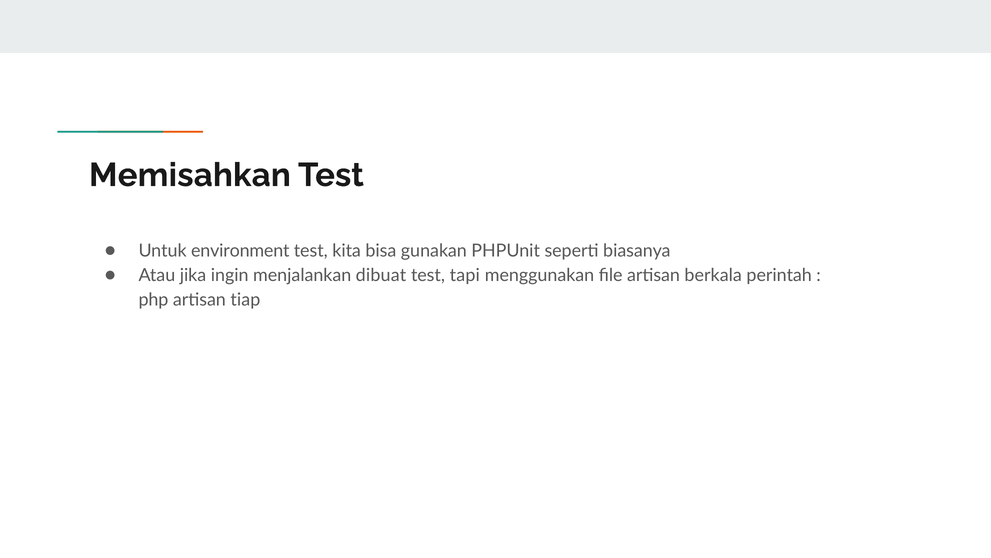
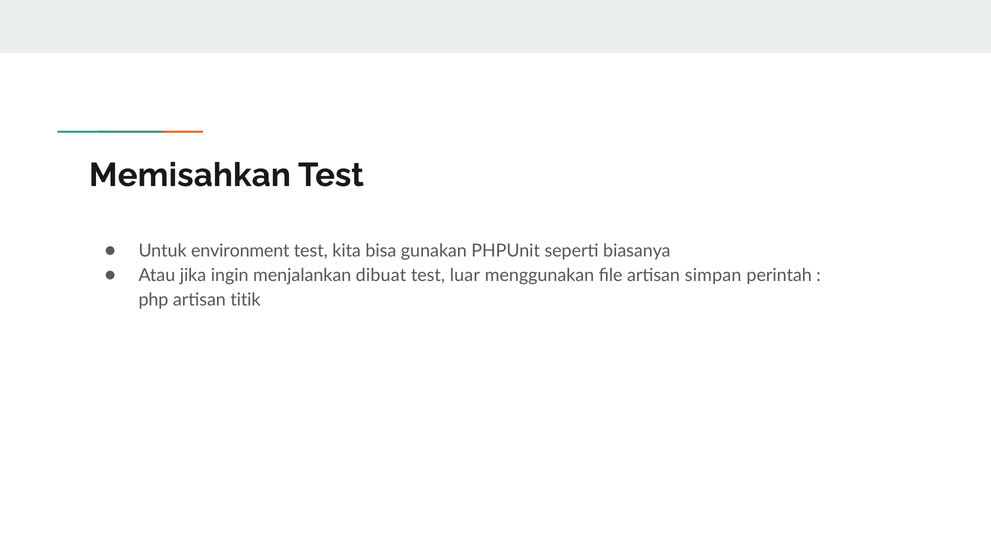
tapi: tapi -> luar
berkala: berkala -> simpan
tiap: tiap -> titik
